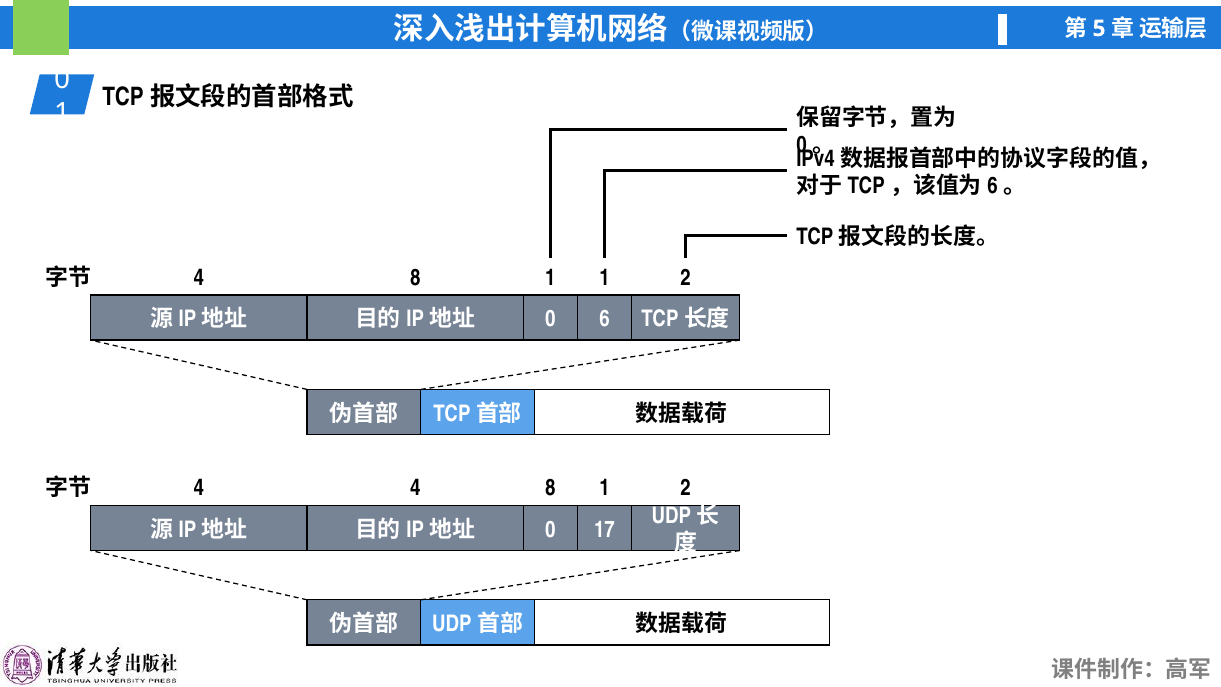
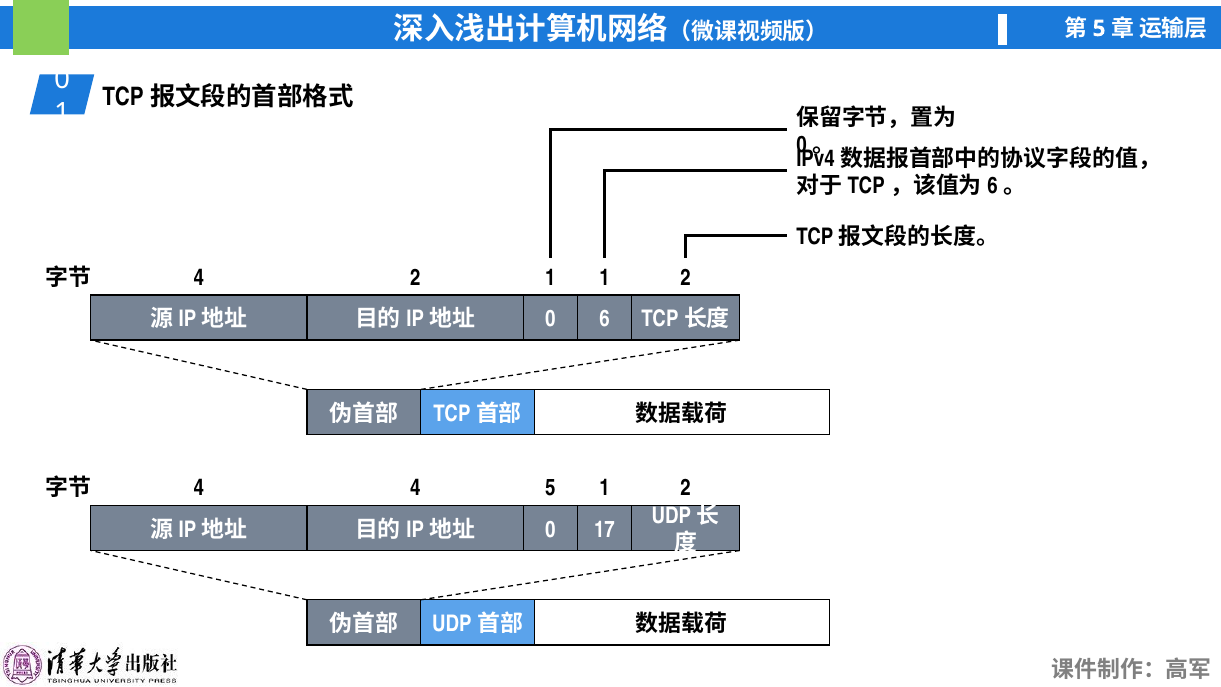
8 at (415, 278): 8 -> 2
4 4 8: 8 -> 5
